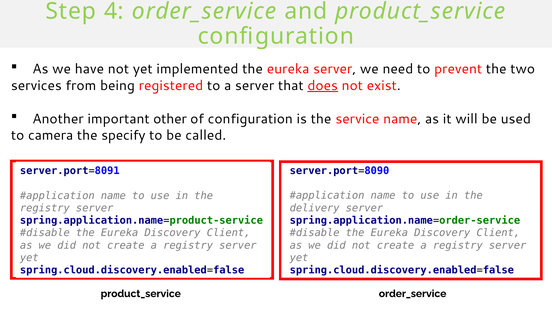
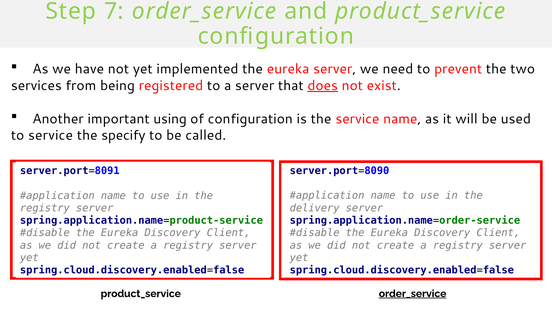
4: 4 -> 7
other: other -> using
to camera: camera -> service
order_service at (413, 293) underline: none -> present
